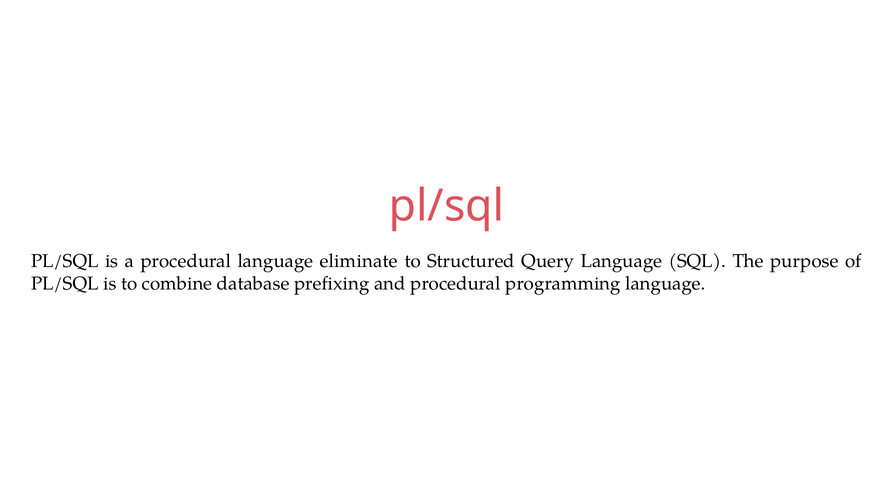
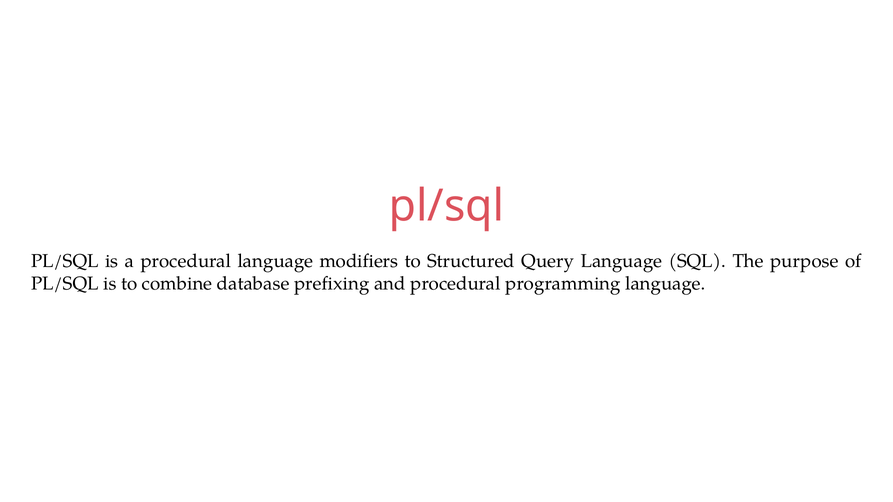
eliminate: eliminate -> modifiers
